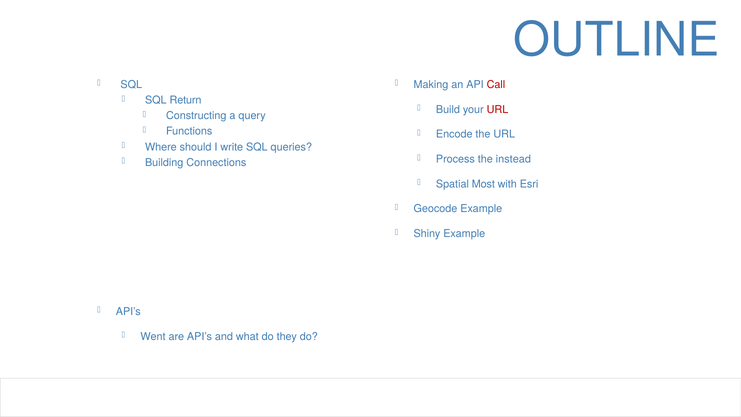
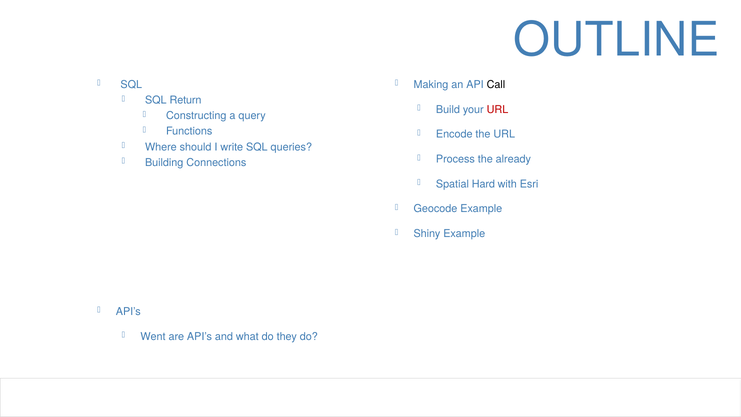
Call colour: red -> black
instead: instead -> already
Most: Most -> Hard
